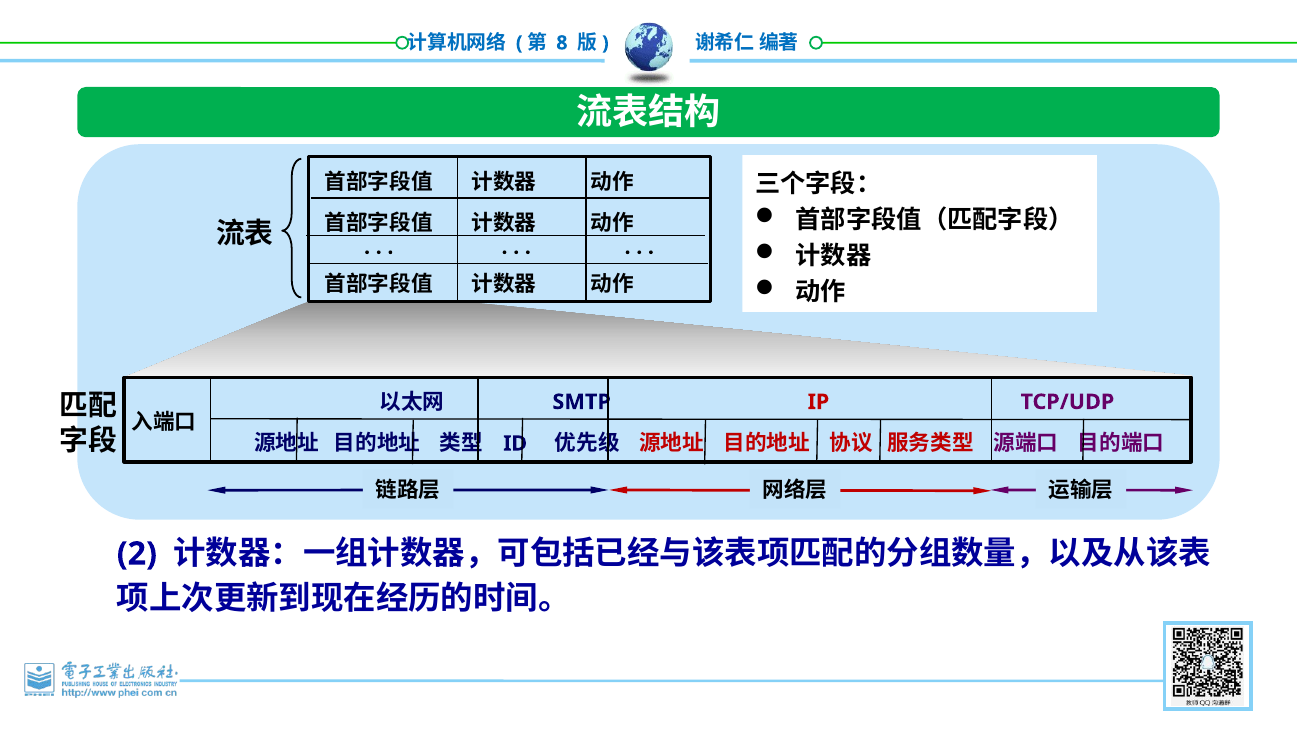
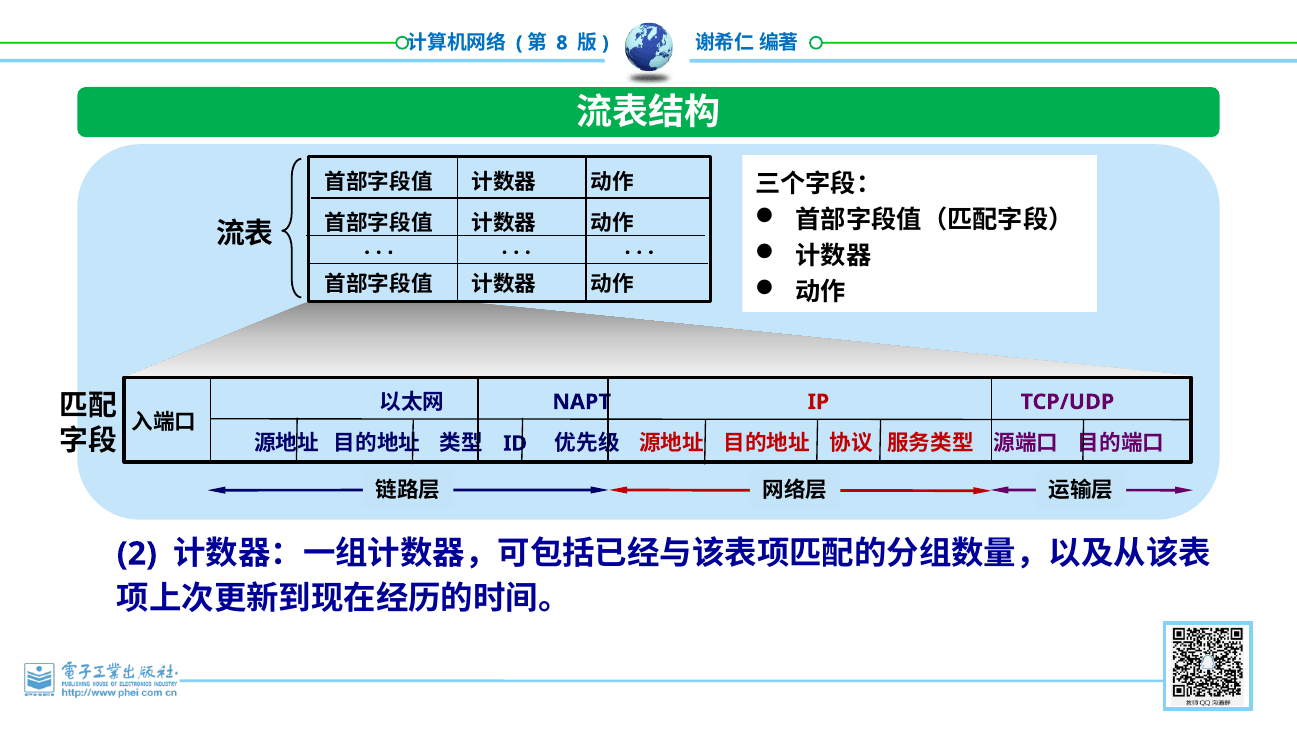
SMTP: SMTP -> NAPT
